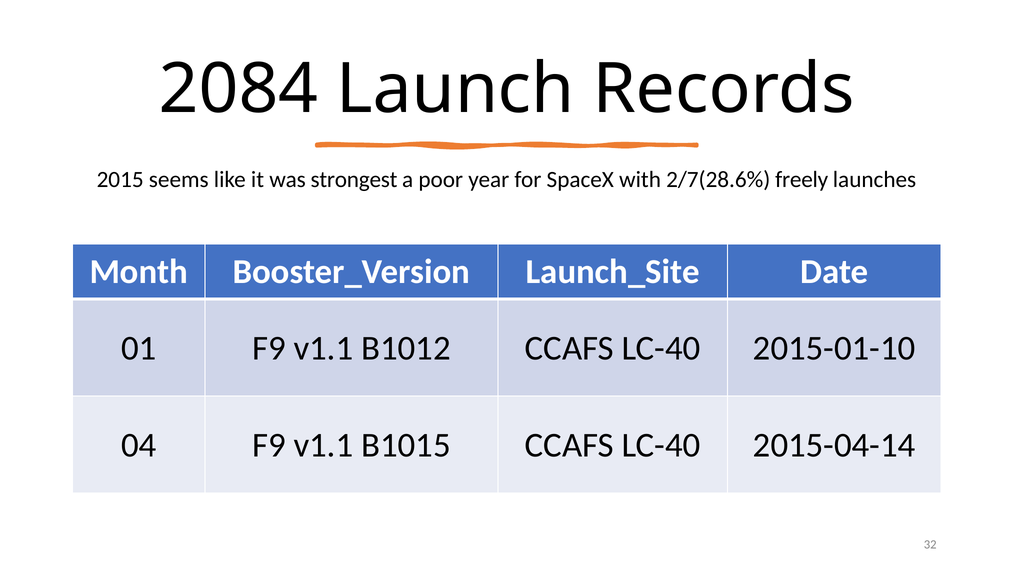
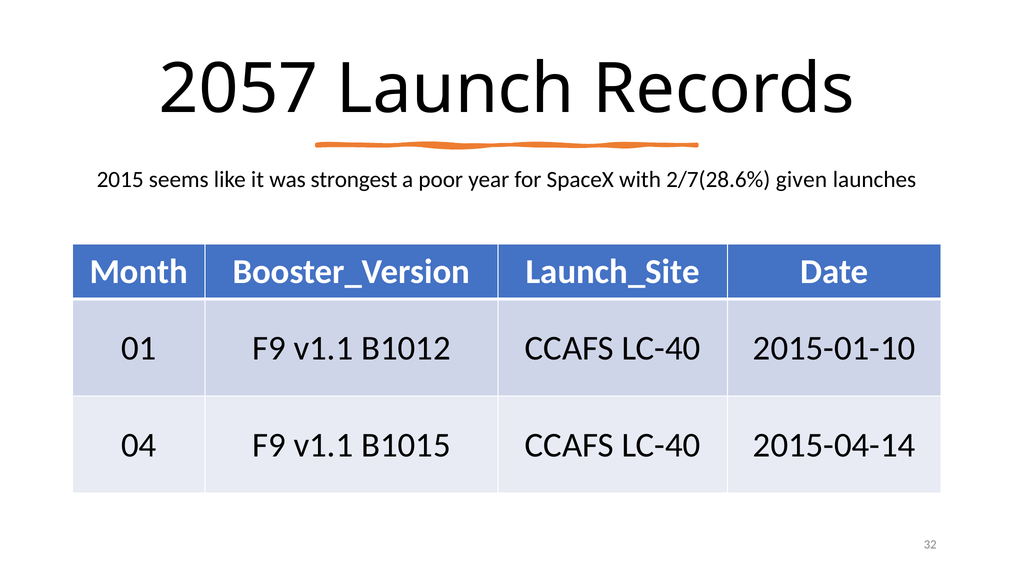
2084: 2084 -> 2057
freely: freely -> given
